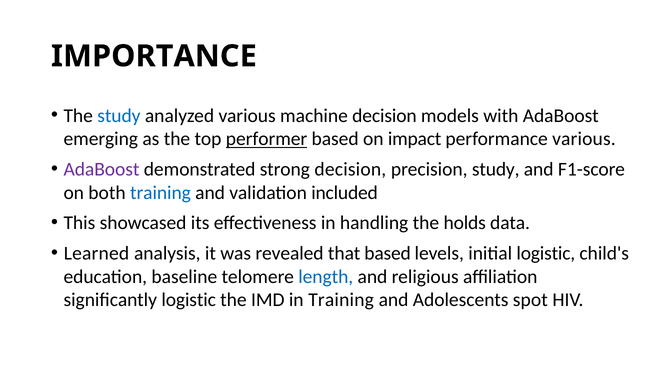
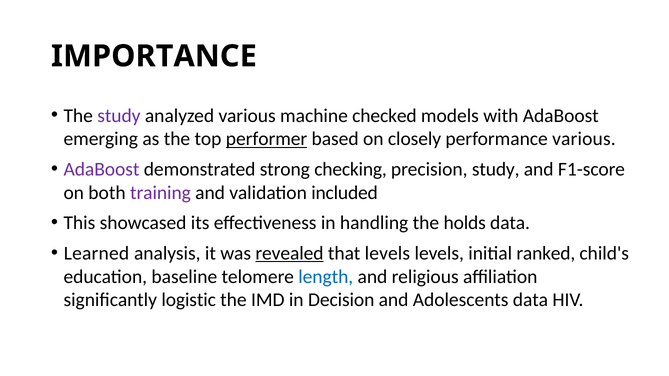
study at (119, 116) colour: blue -> purple
machine decision: decision -> checked
impact: impact -> closely
strong decision: decision -> checking
training at (160, 193) colour: blue -> purple
revealed underline: none -> present
that based: based -> levels
initial logistic: logistic -> ranked
in Training: Training -> Decision
Adolescents spot: spot -> data
